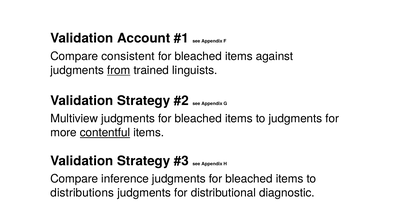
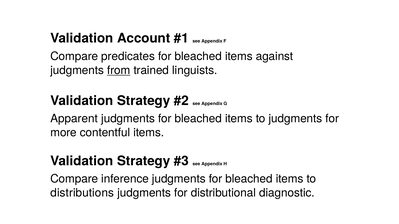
consistent: consistent -> predicates
Multiview: Multiview -> Apparent
contentful underline: present -> none
